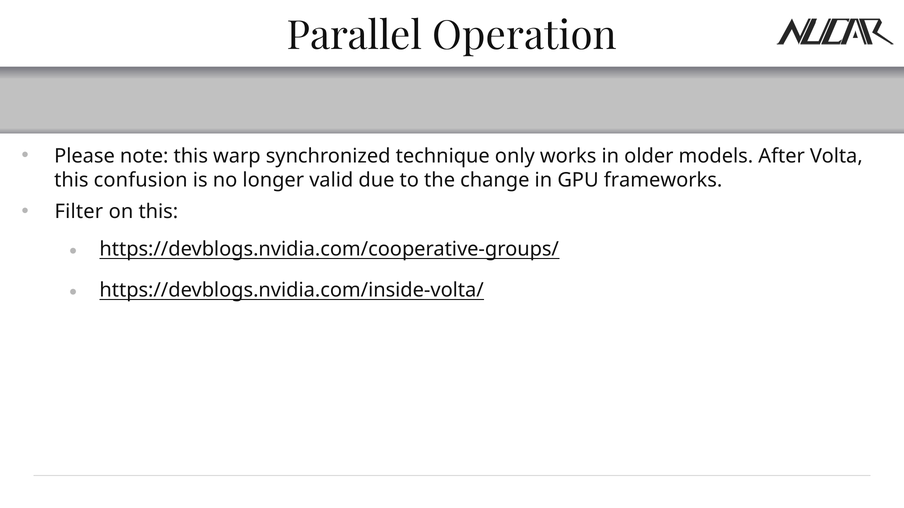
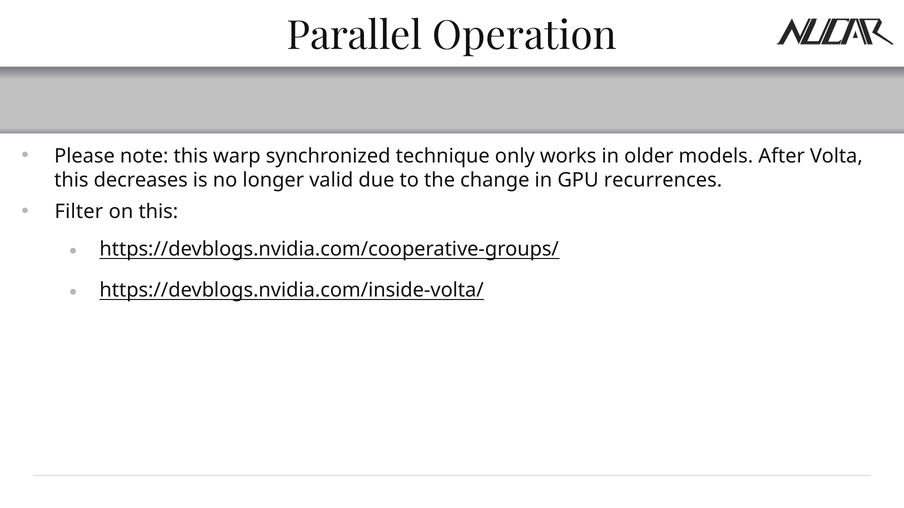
confusion: confusion -> decreases
frameworks: frameworks -> recurrences
